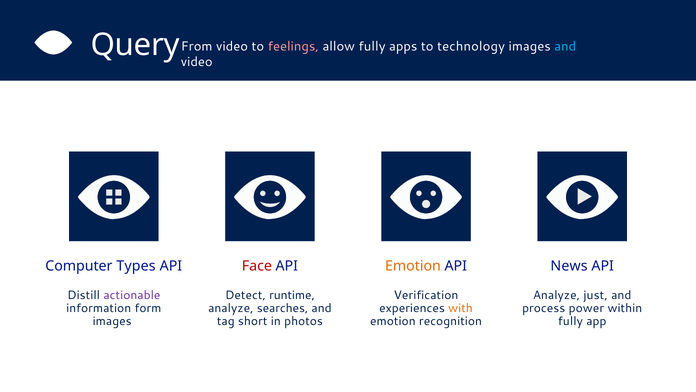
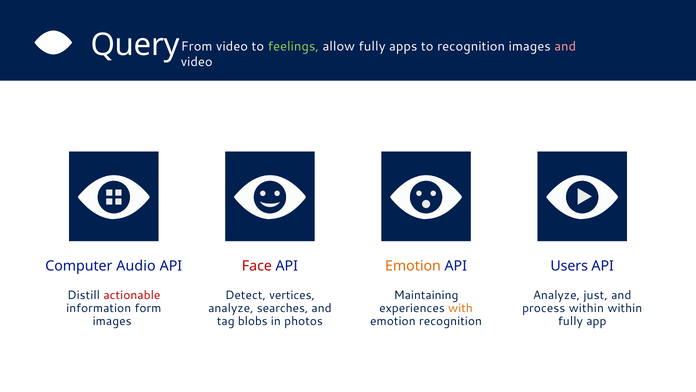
feelings colour: pink -> light green
to technology: technology -> recognition
and at (565, 46) colour: light blue -> pink
Types: Types -> Audio
News: News -> Users
actionable colour: purple -> red
runtime: runtime -> vertices
Verification: Verification -> Maintaining
process power: power -> within
short: short -> blobs
